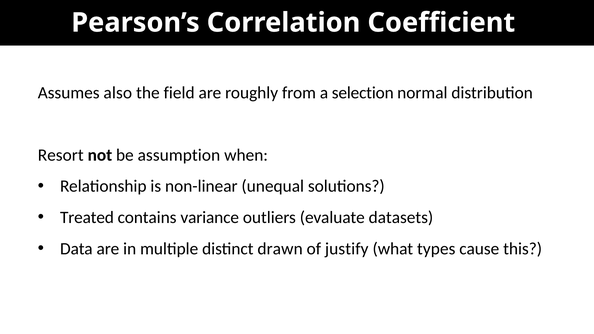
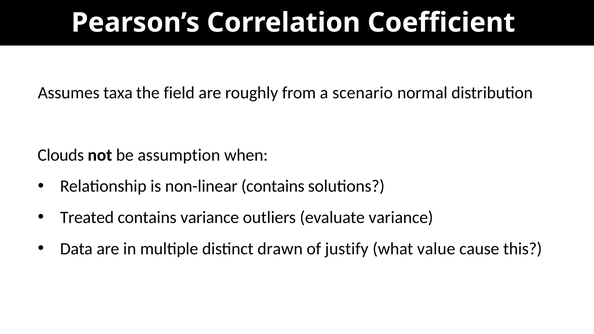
also: also -> taxa
selection: selection -> scenario
Resort: Resort -> Clouds
non-linear unequal: unequal -> contains
evaluate datasets: datasets -> variance
types: types -> value
